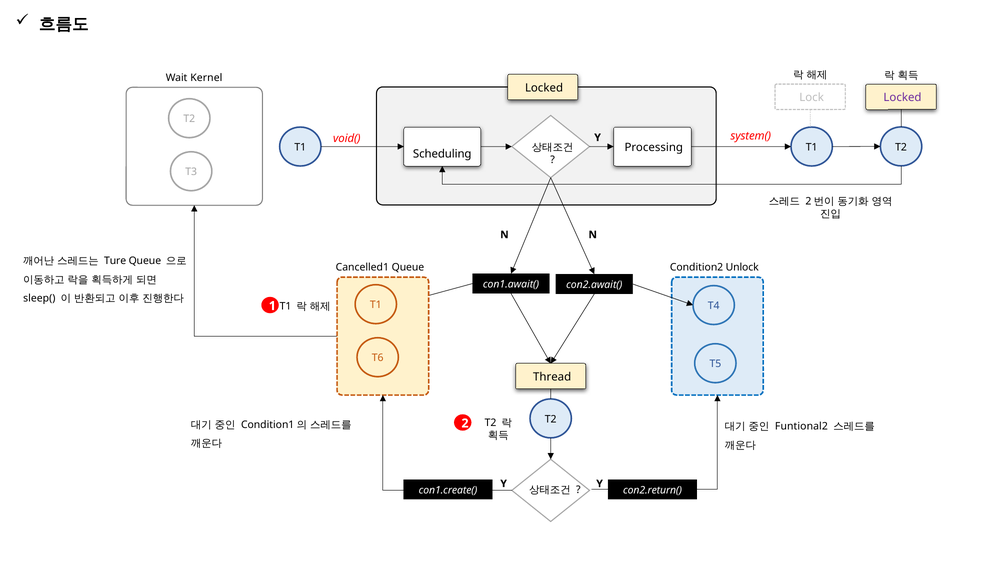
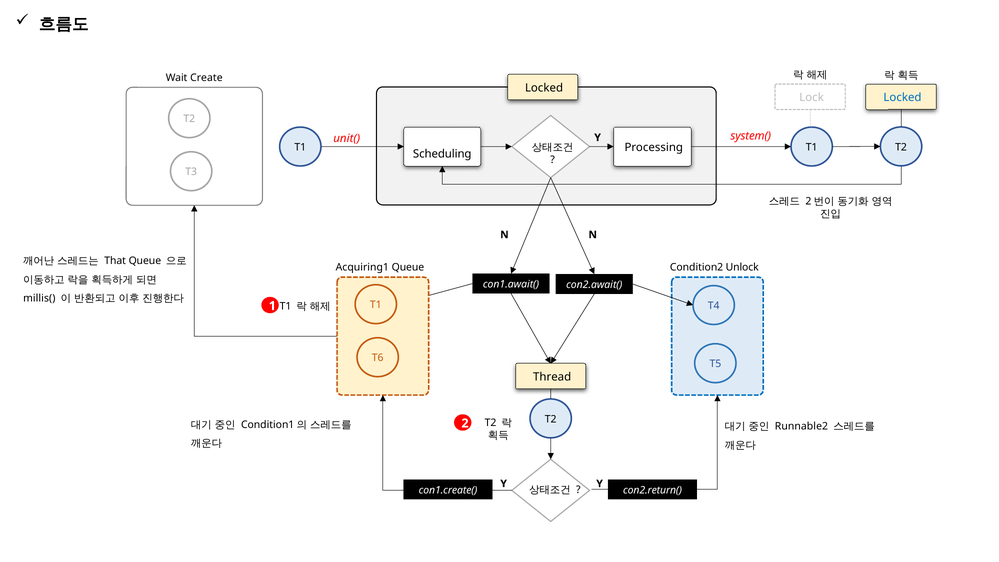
Kernel: Kernel -> Create
Locked at (902, 98) colour: purple -> blue
void(: void( -> unit(
Ture: Ture -> That
Cancelled1: Cancelled1 -> Acquiring1
sleep(: sleep( -> millis(
Funtional2: Funtional2 -> Runnable2
